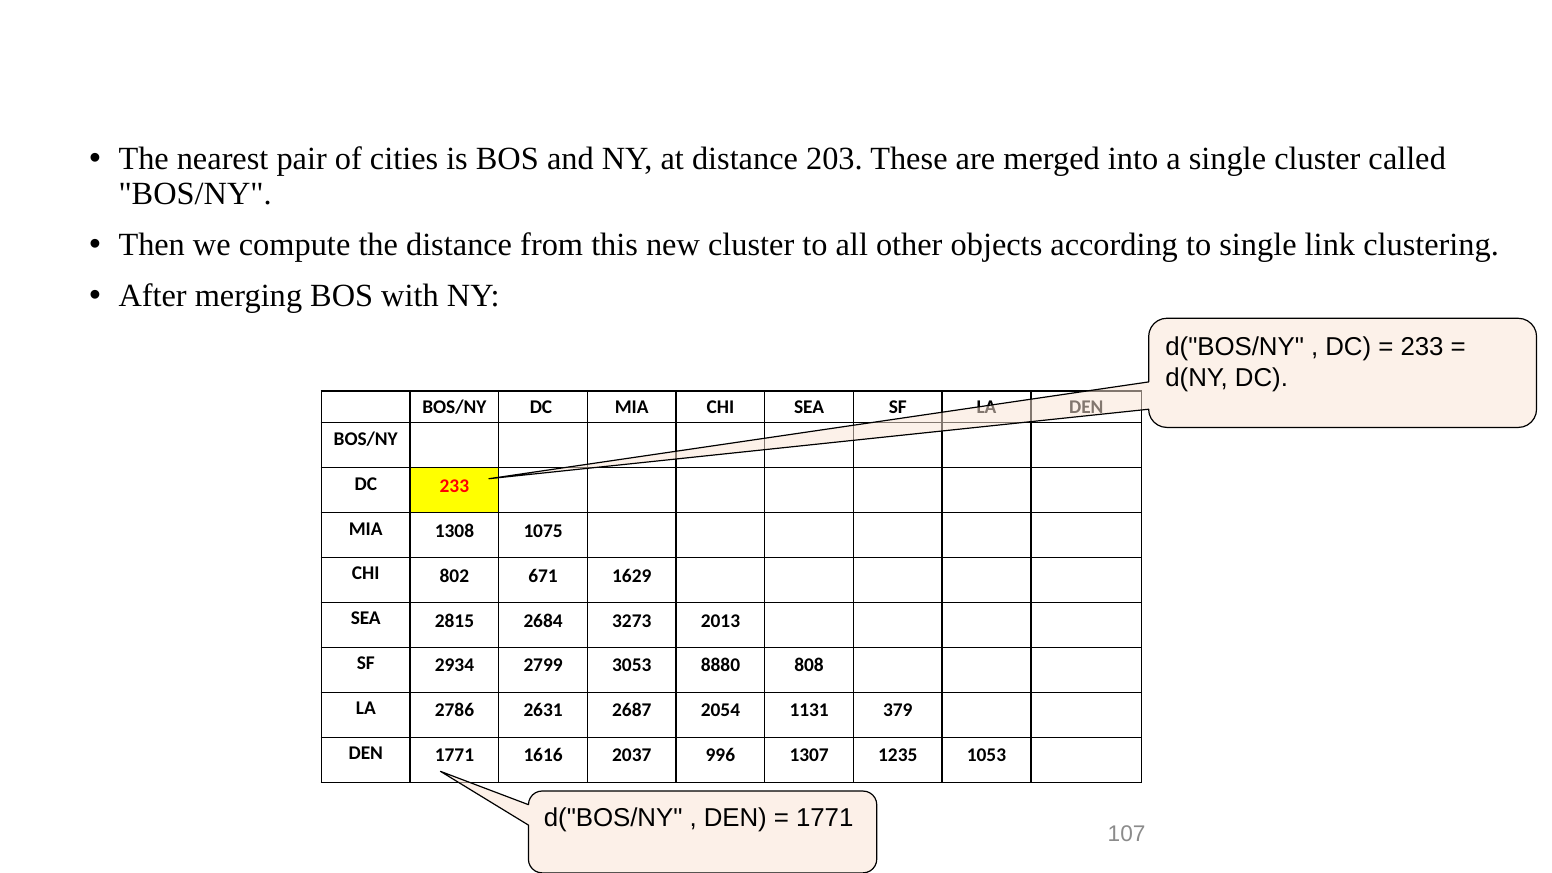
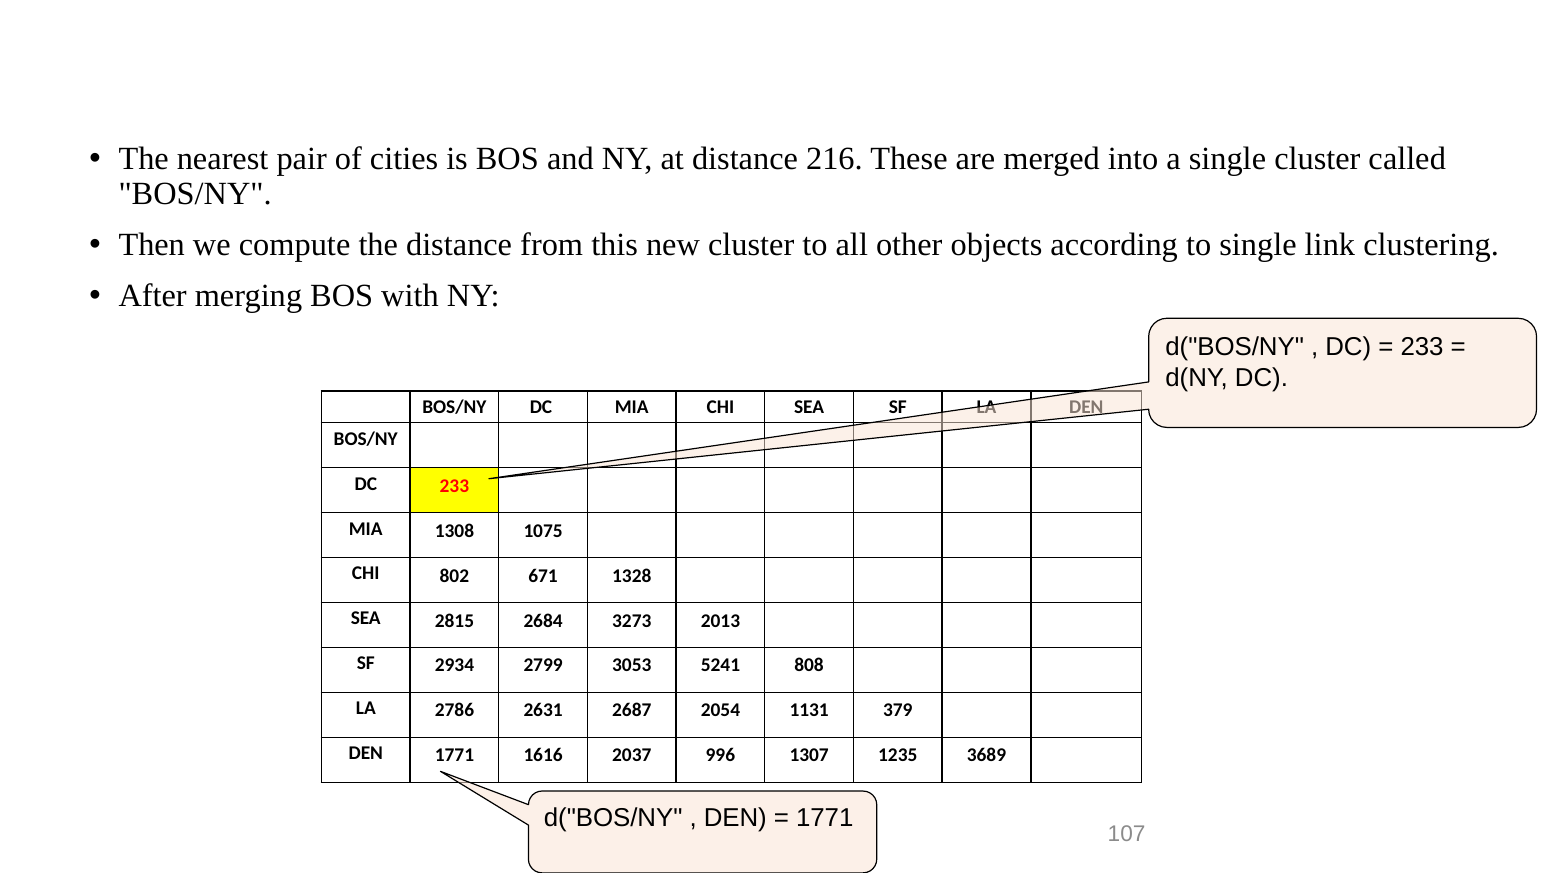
203: 203 -> 216
1629: 1629 -> 1328
8880: 8880 -> 5241
1053: 1053 -> 3689
